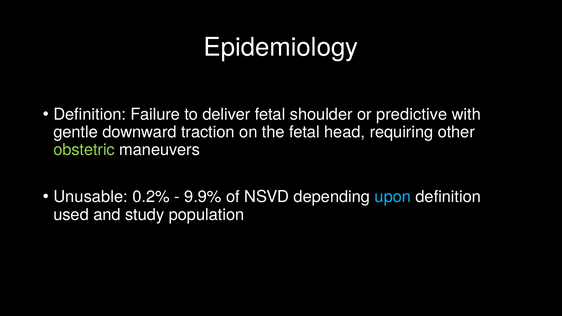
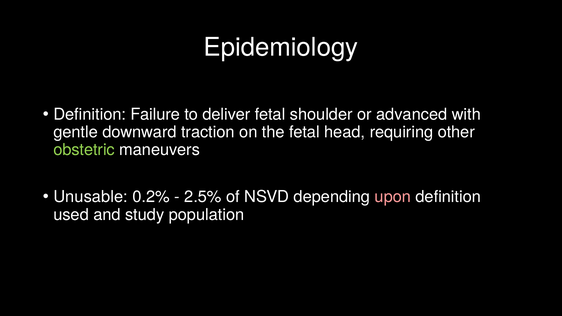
predictive: predictive -> advanced
9.9%: 9.9% -> 2.5%
upon colour: light blue -> pink
